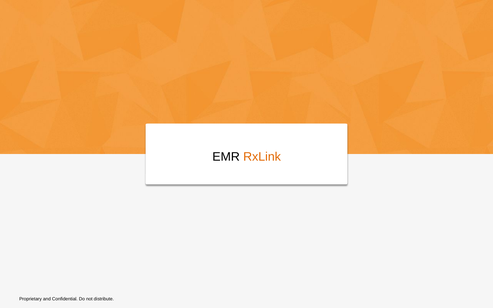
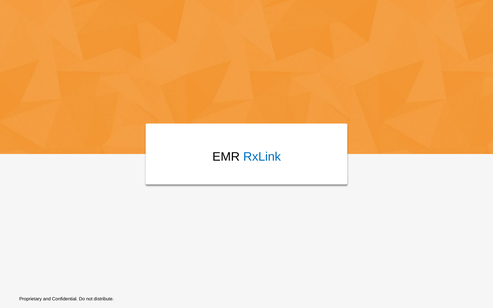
RxLink colour: orange -> blue
